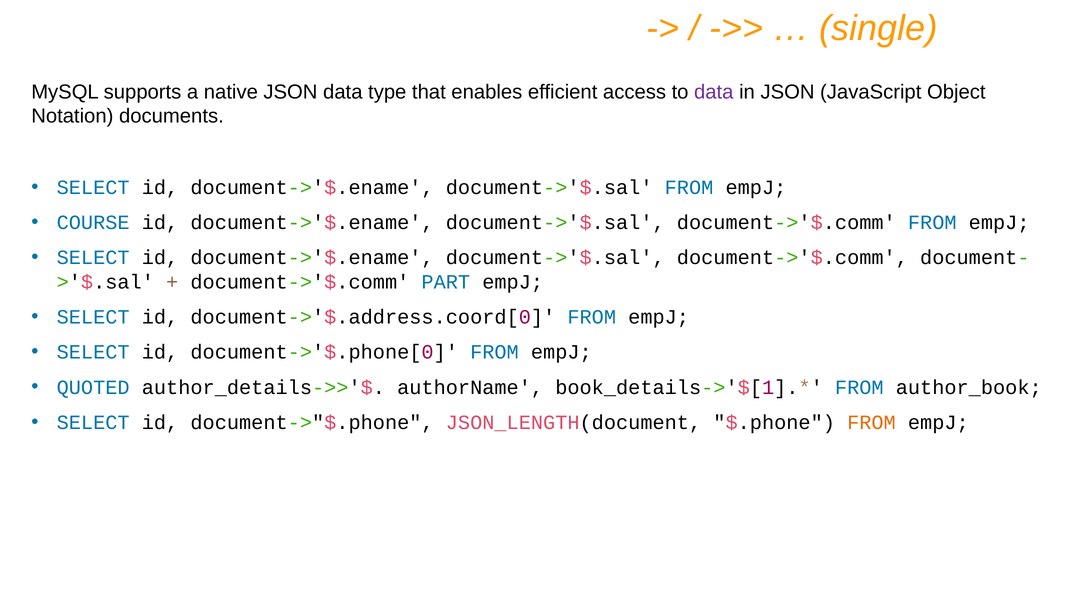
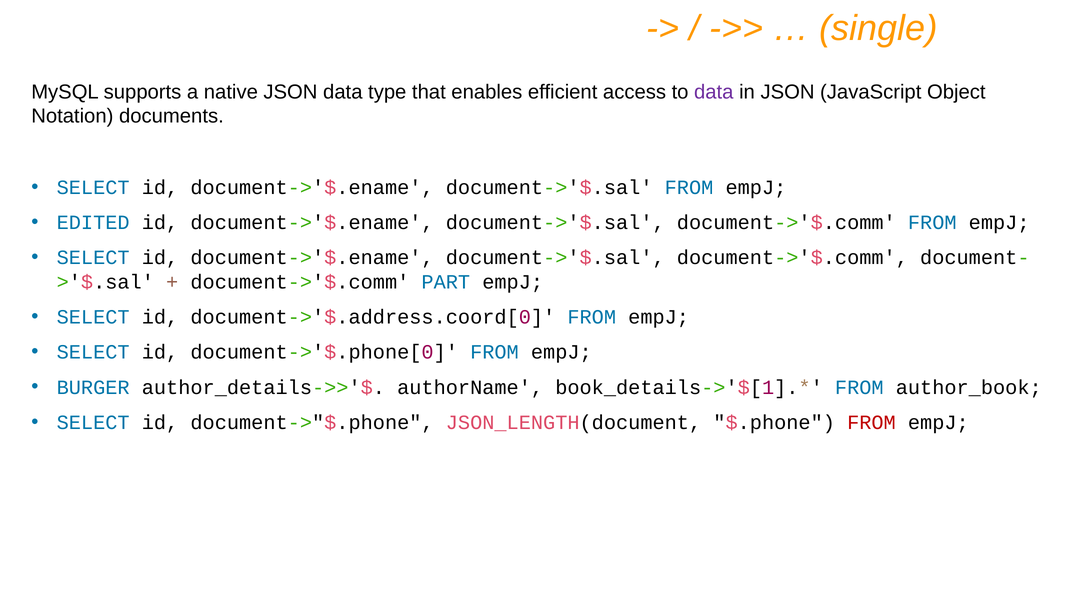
COURSE: COURSE -> EDITED
QUOTED: QUOTED -> BURGER
FROM at (871, 422) colour: orange -> red
